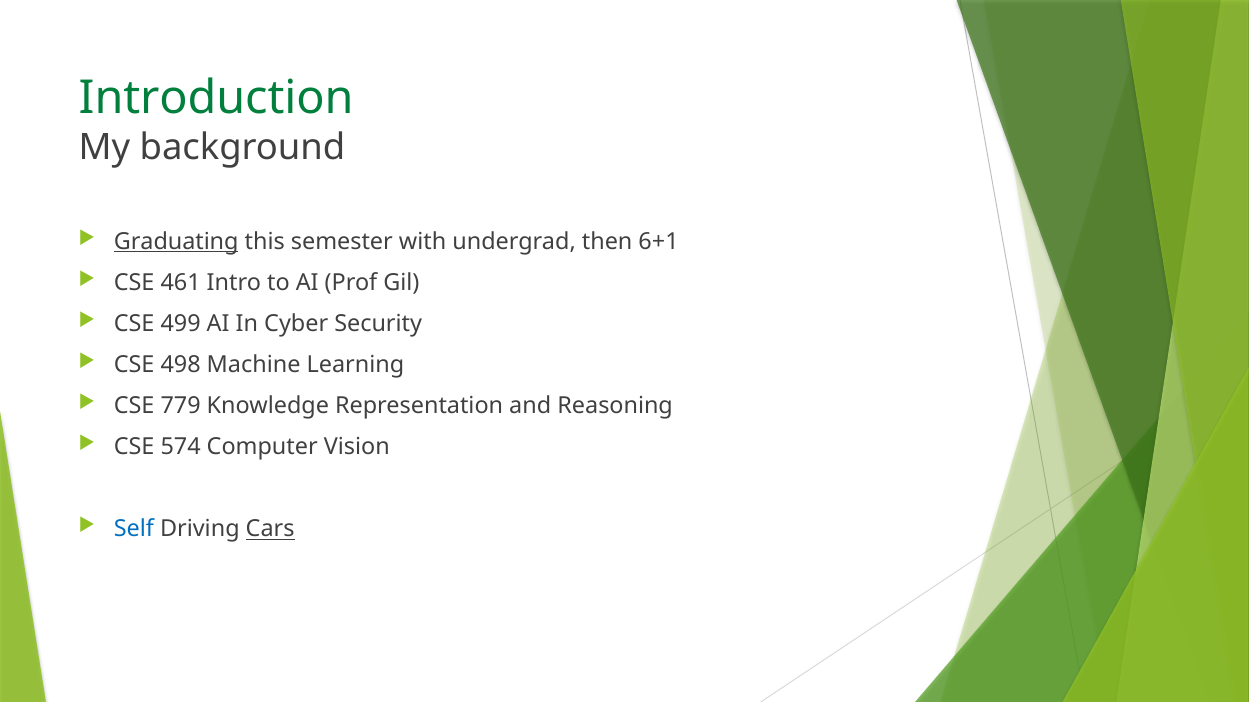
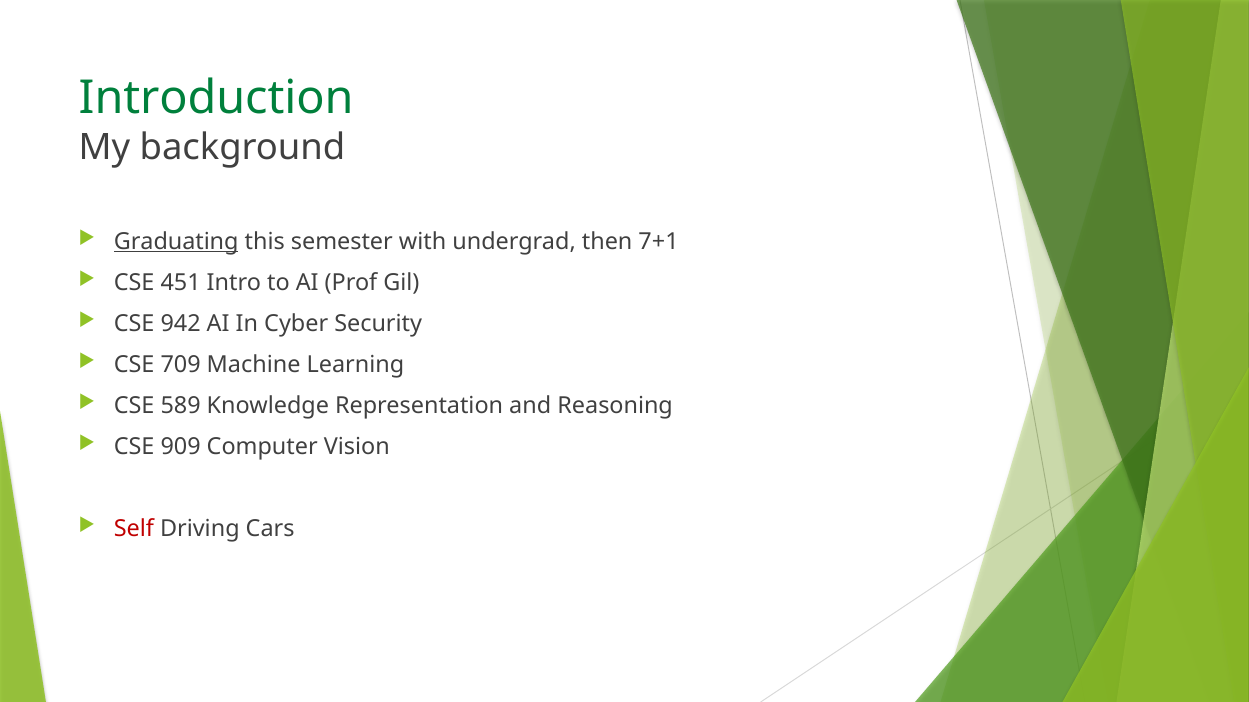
6+1: 6+1 -> 7+1
461: 461 -> 451
499: 499 -> 942
498: 498 -> 709
779: 779 -> 589
574: 574 -> 909
Self colour: blue -> red
Cars underline: present -> none
